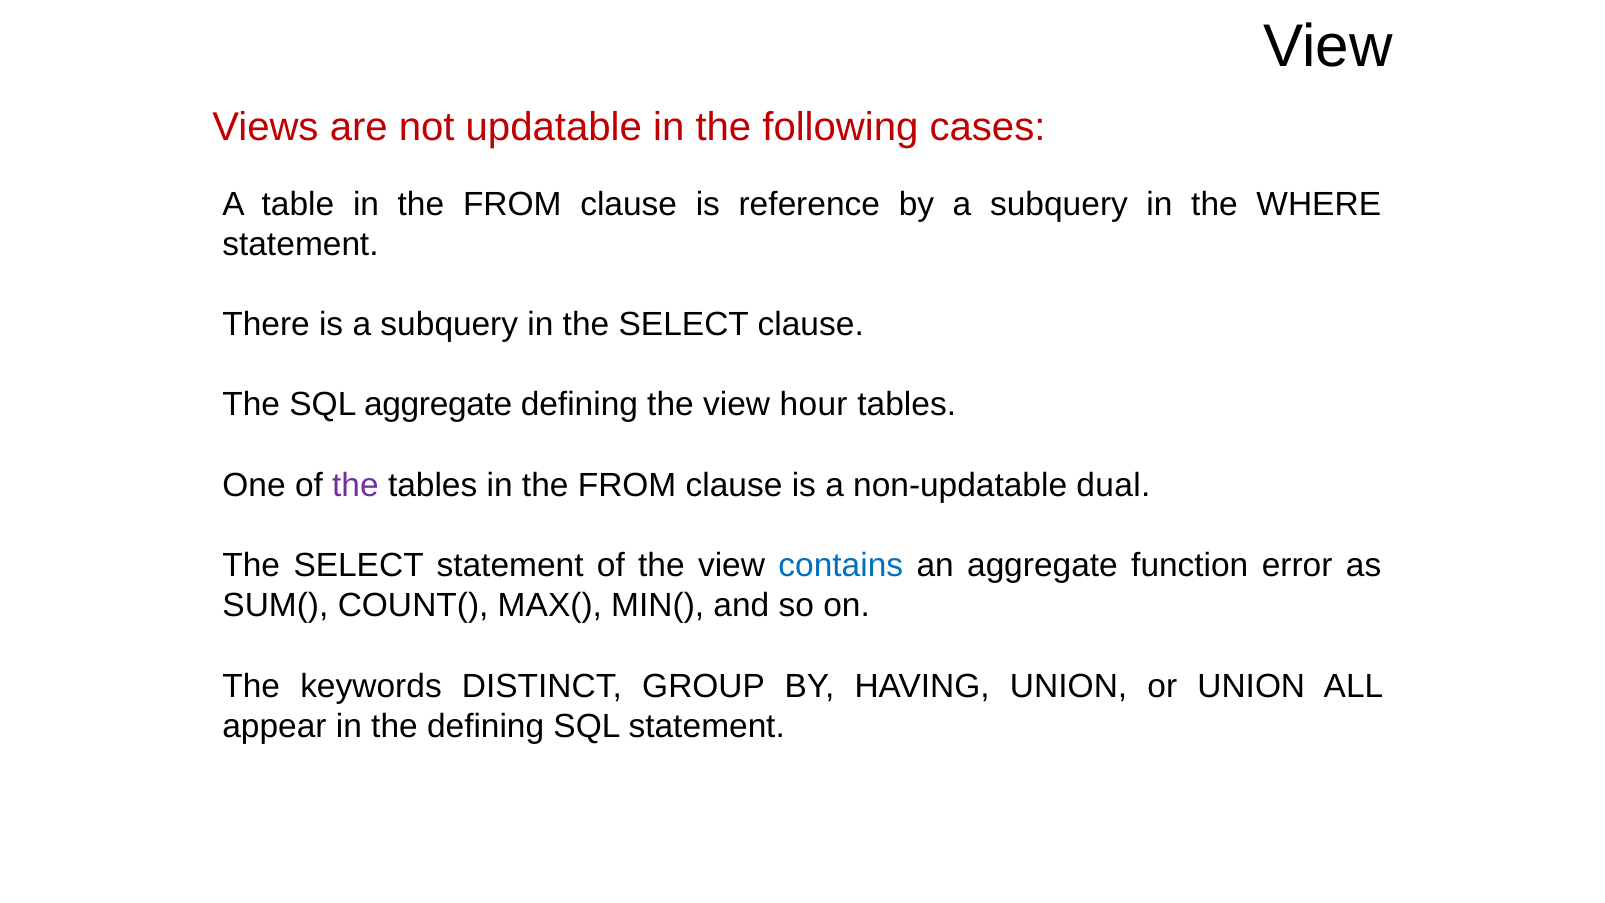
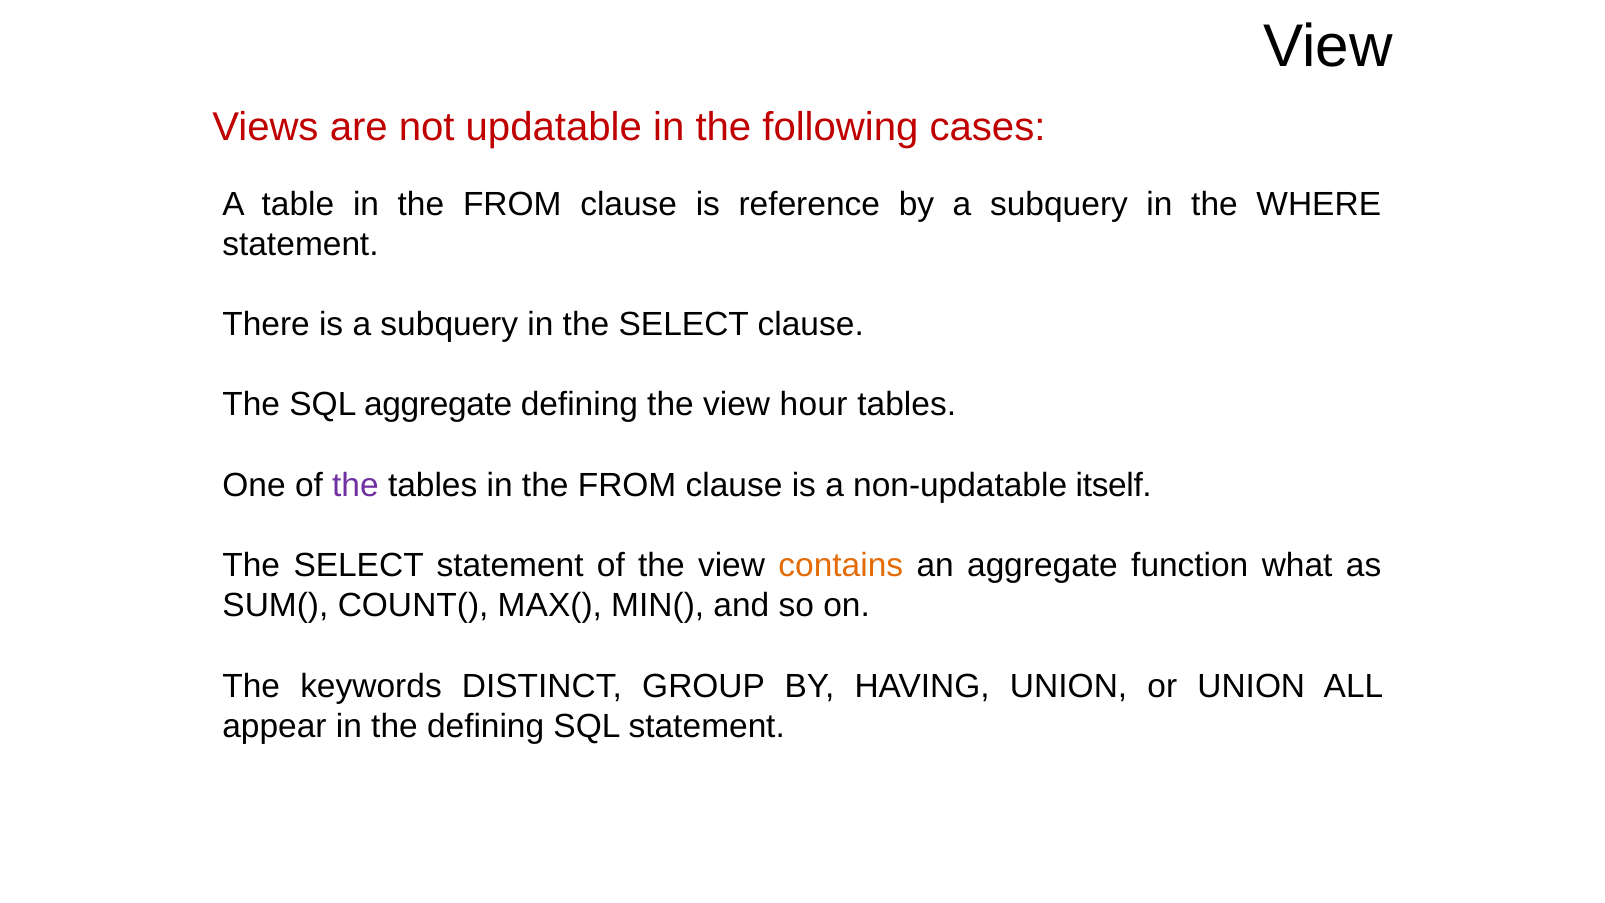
dual: dual -> itself
contains colour: blue -> orange
error: error -> what
